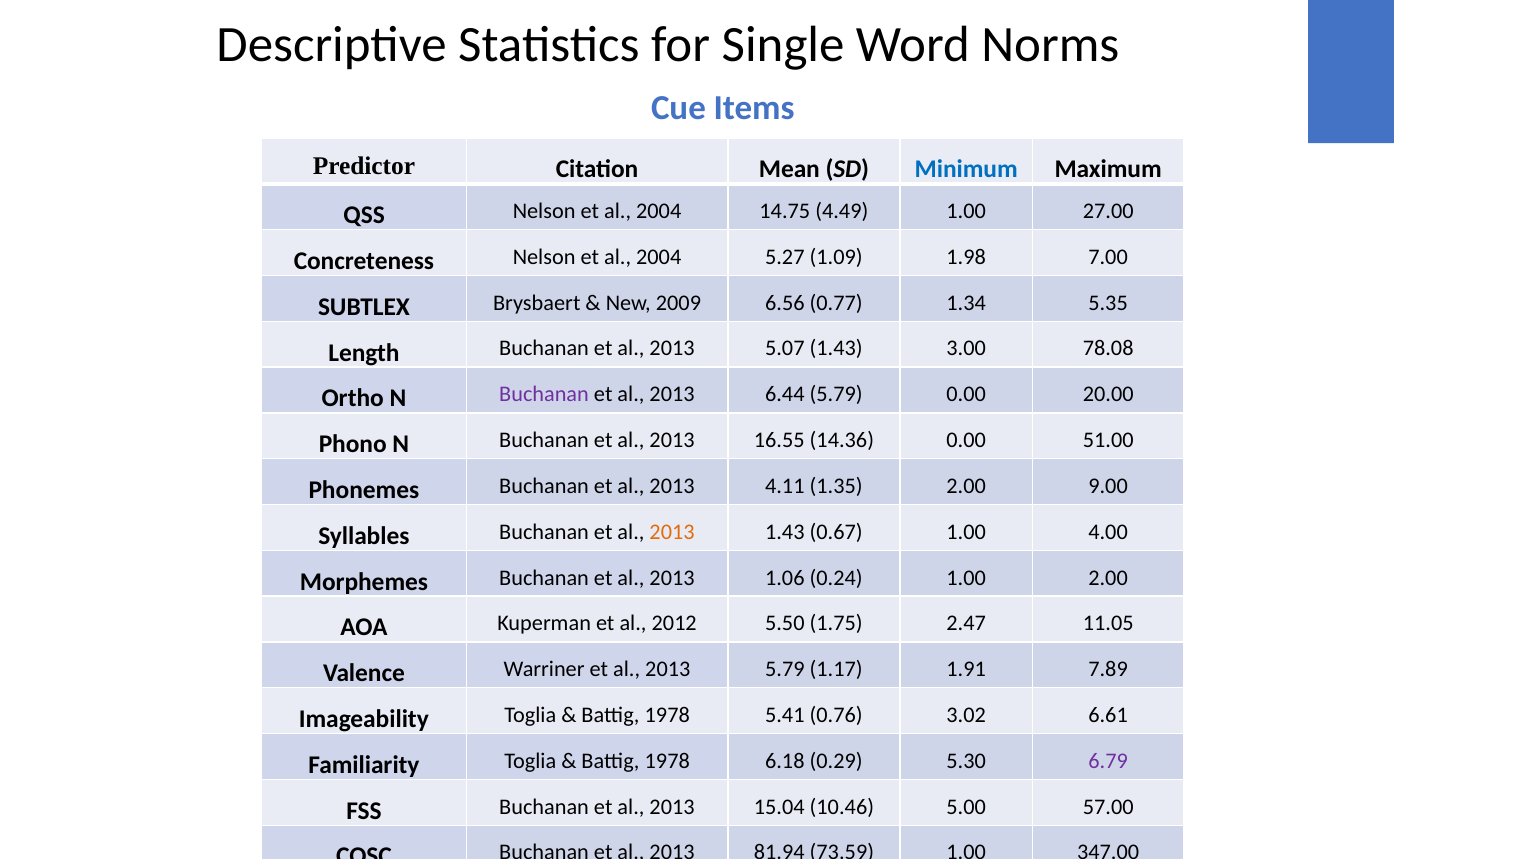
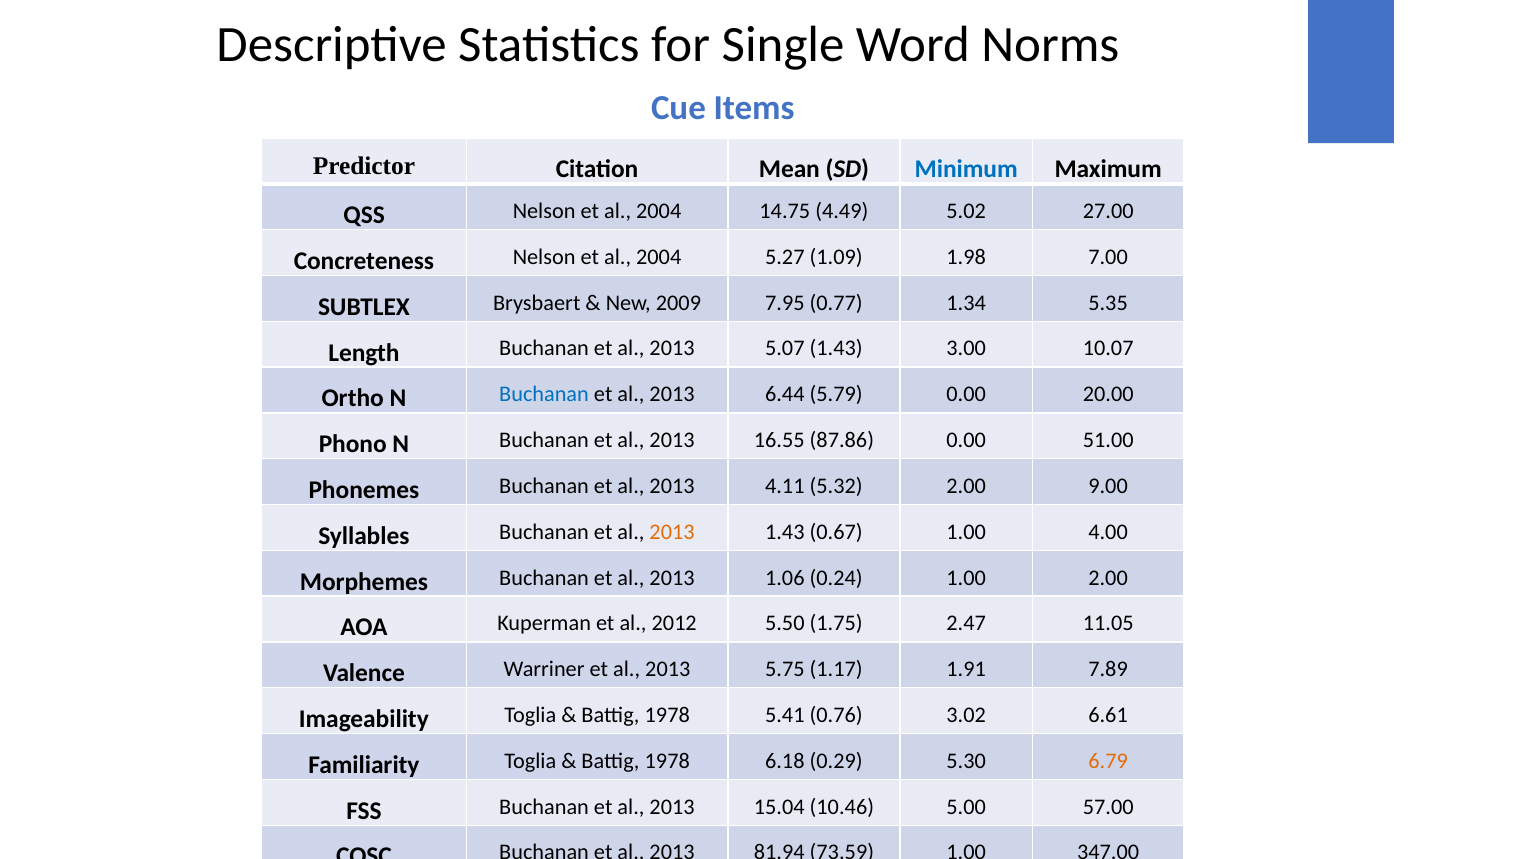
4.49 1.00: 1.00 -> 5.02
6.56: 6.56 -> 7.95
78.08: 78.08 -> 10.07
Buchanan at (544, 394) colour: purple -> blue
14.36: 14.36 -> 87.86
1.35: 1.35 -> 5.32
2013 5.79: 5.79 -> 5.75
6.79 colour: purple -> orange
